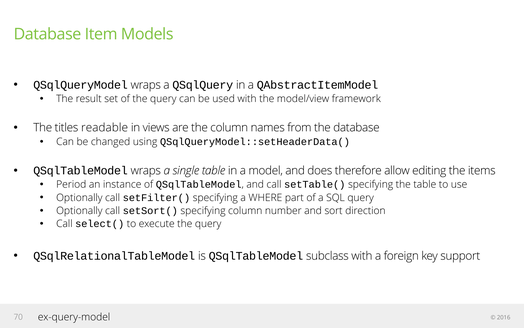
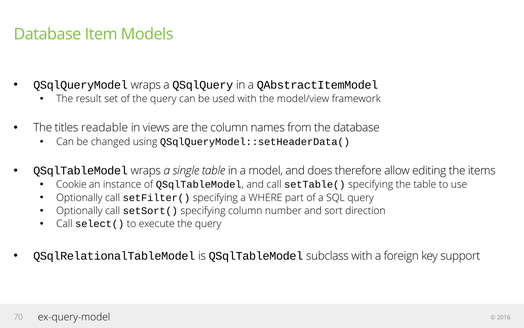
Period: Period -> Cookie
